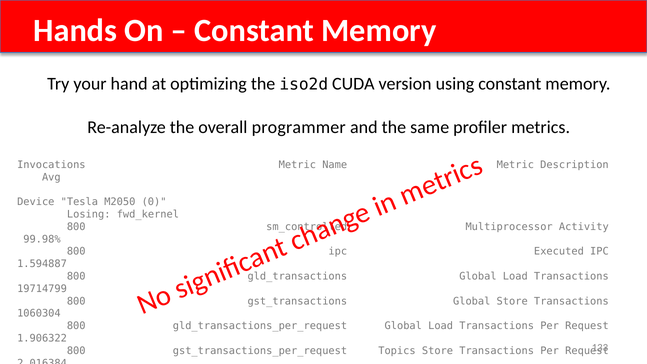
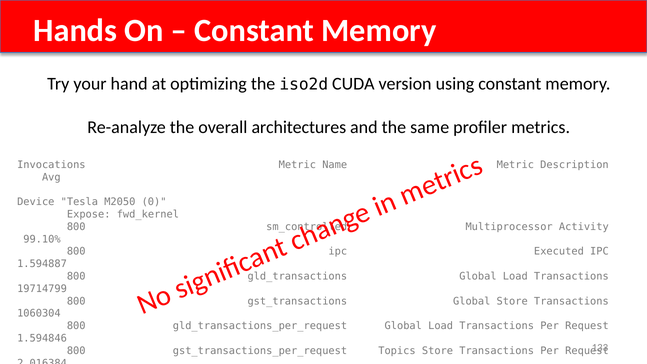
programmer: programmer -> architectures
Losing: Losing -> Expose
99.98%: 99.98% -> 99.10%
1.906322: 1.906322 -> 1.594846
